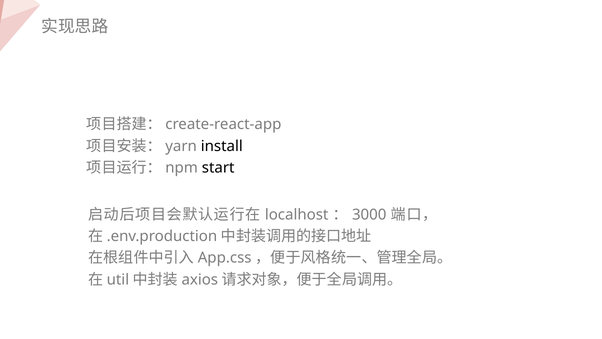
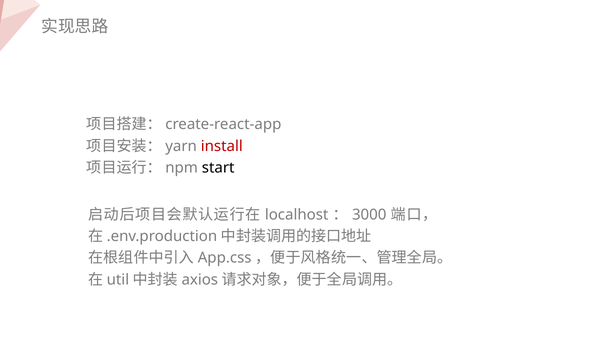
install colour: black -> red
